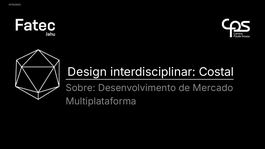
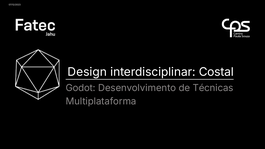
Sobre: Sobre -> Godot
Mercado: Mercado -> Técnicas
